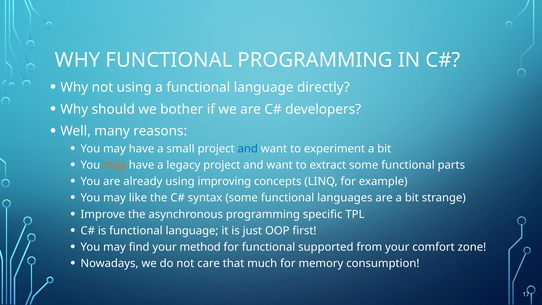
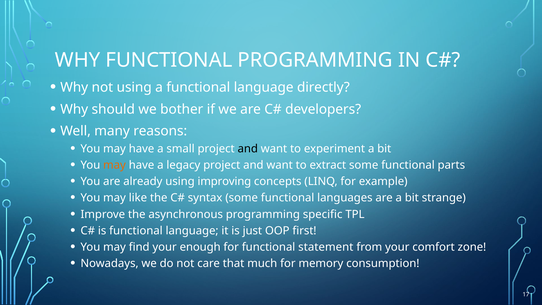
and at (248, 149) colour: blue -> black
method: method -> enough
supported: supported -> statement
